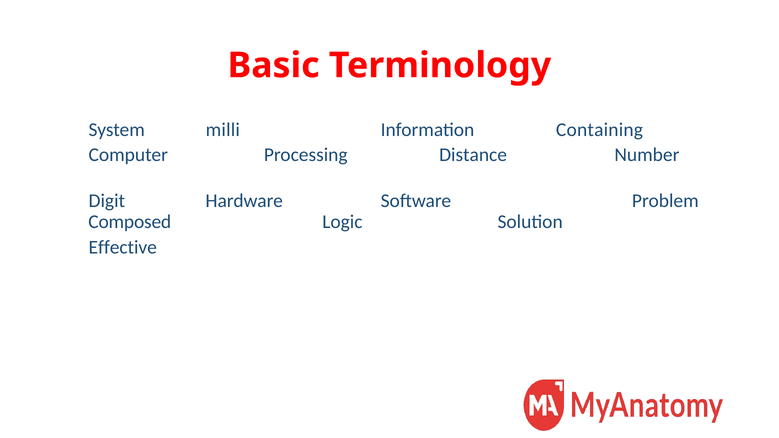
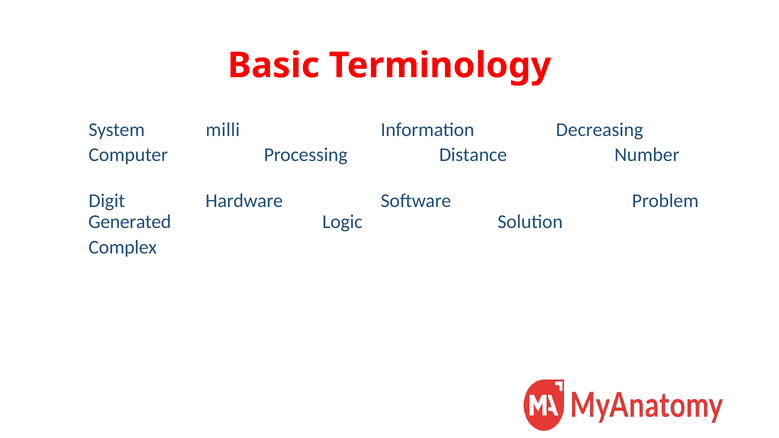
Containing: Containing -> Decreasing
Composed: Composed -> Generated
Effective: Effective -> Complex
